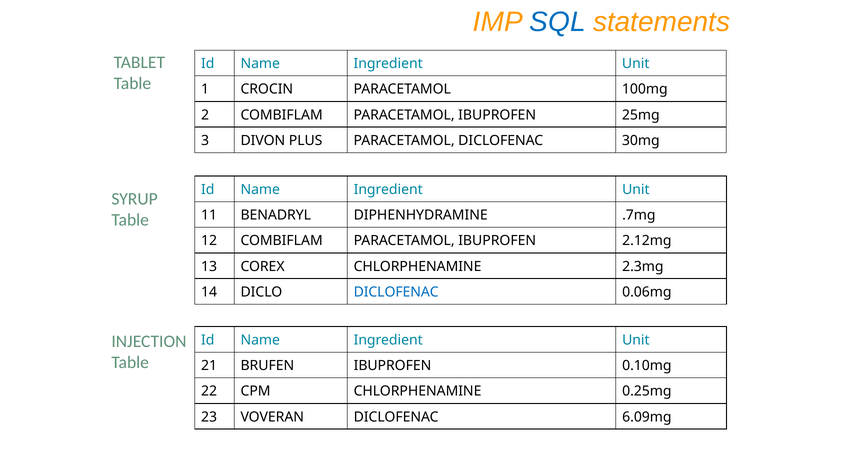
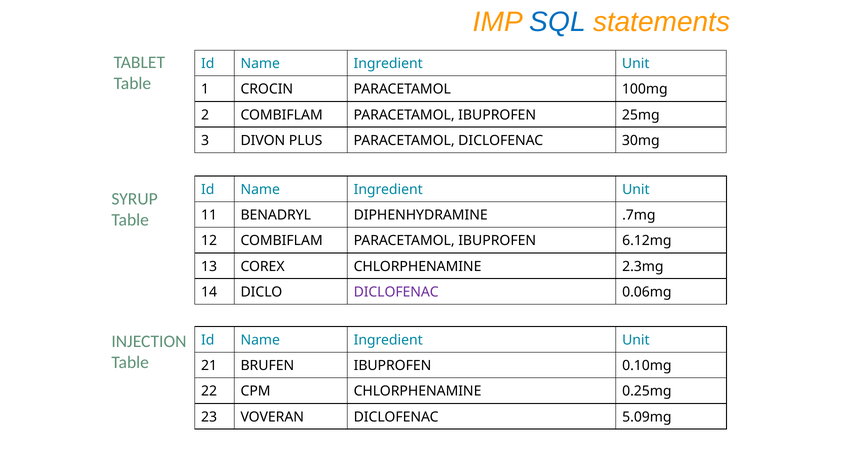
2.12mg: 2.12mg -> 6.12mg
DICLOFENAC at (396, 292) colour: blue -> purple
6.09mg: 6.09mg -> 5.09mg
